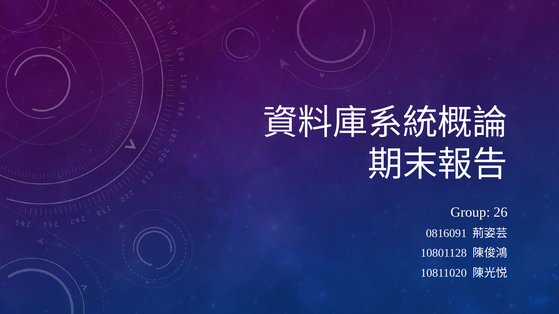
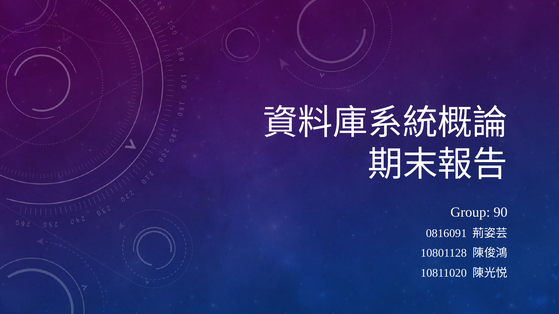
26: 26 -> 90
